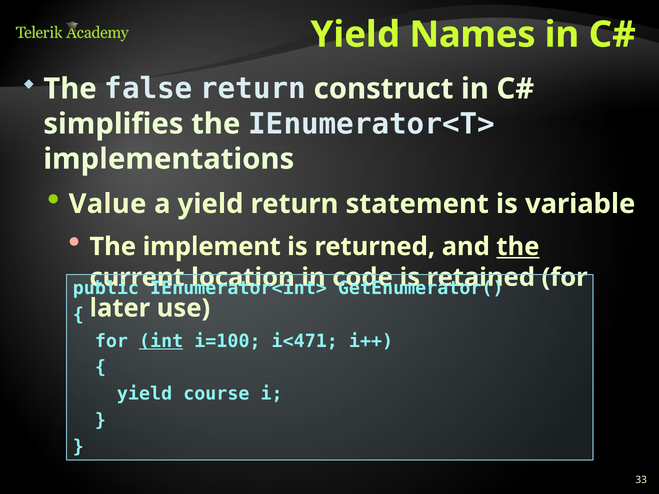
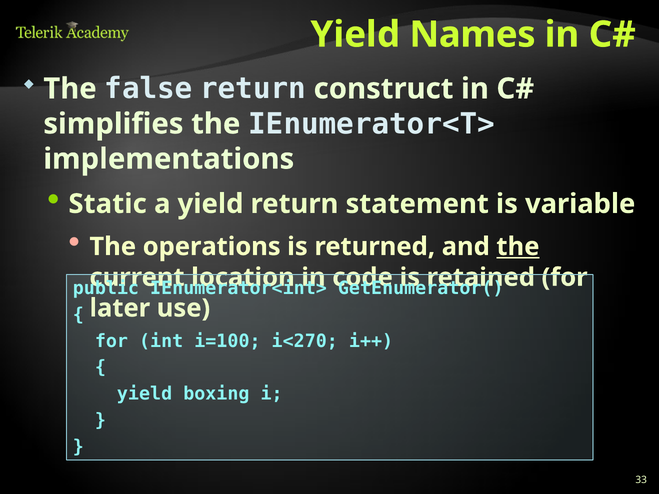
Value: Value -> Static
implement: implement -> operations
int underline: present -> none
i<471: i<471 -> i<270
course: course -> boxing
